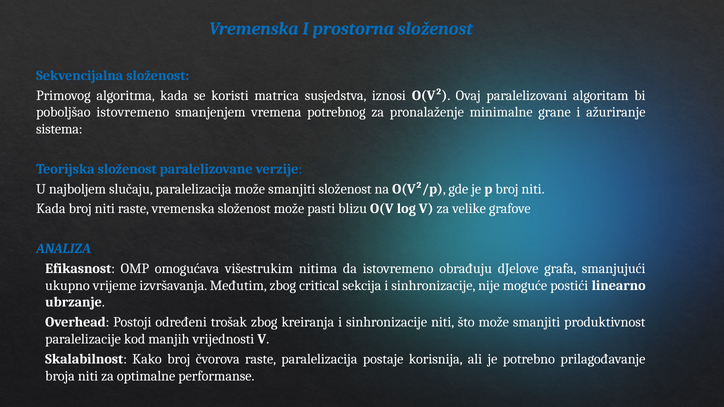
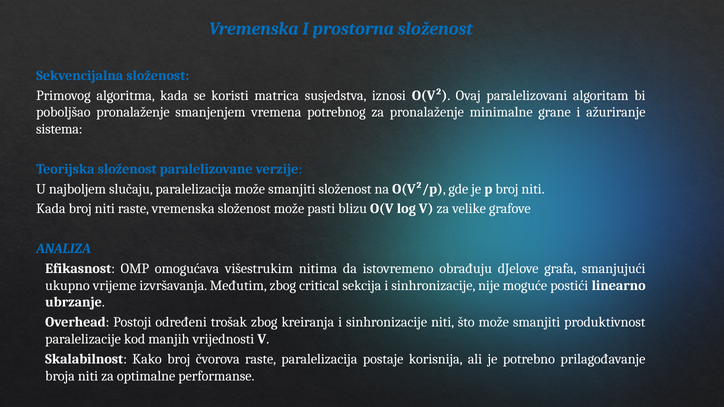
poboljšao istovremeno: istovremeno -> pronalaženje
